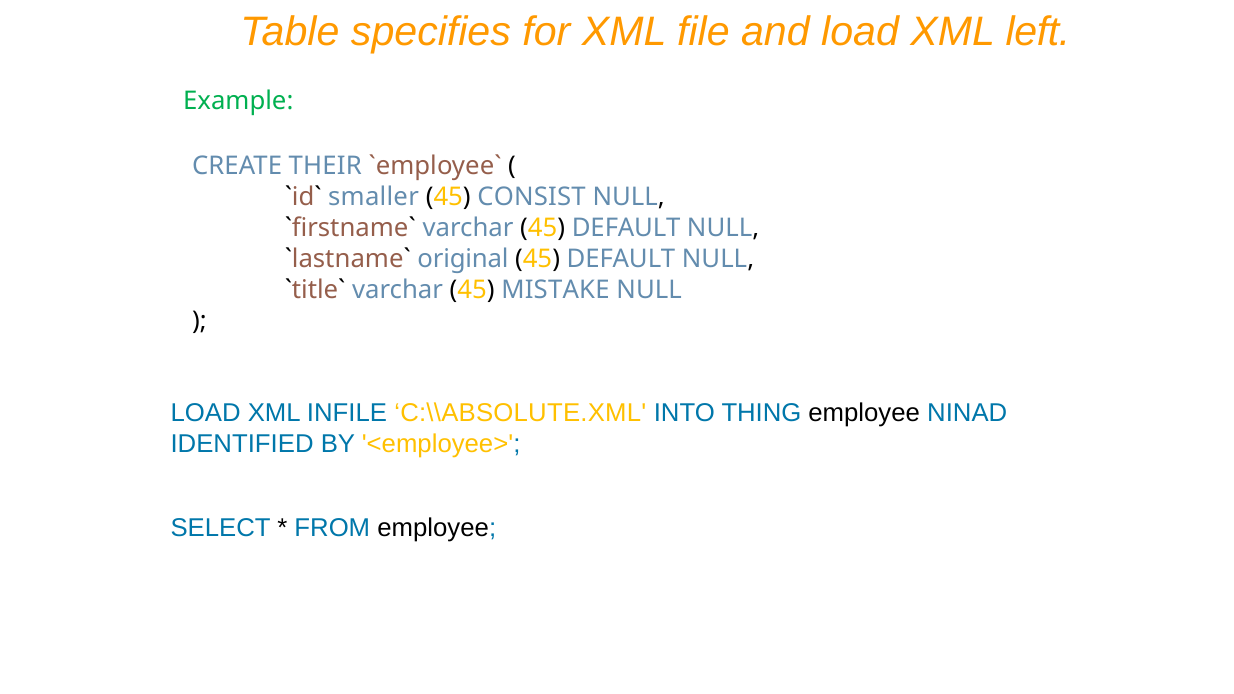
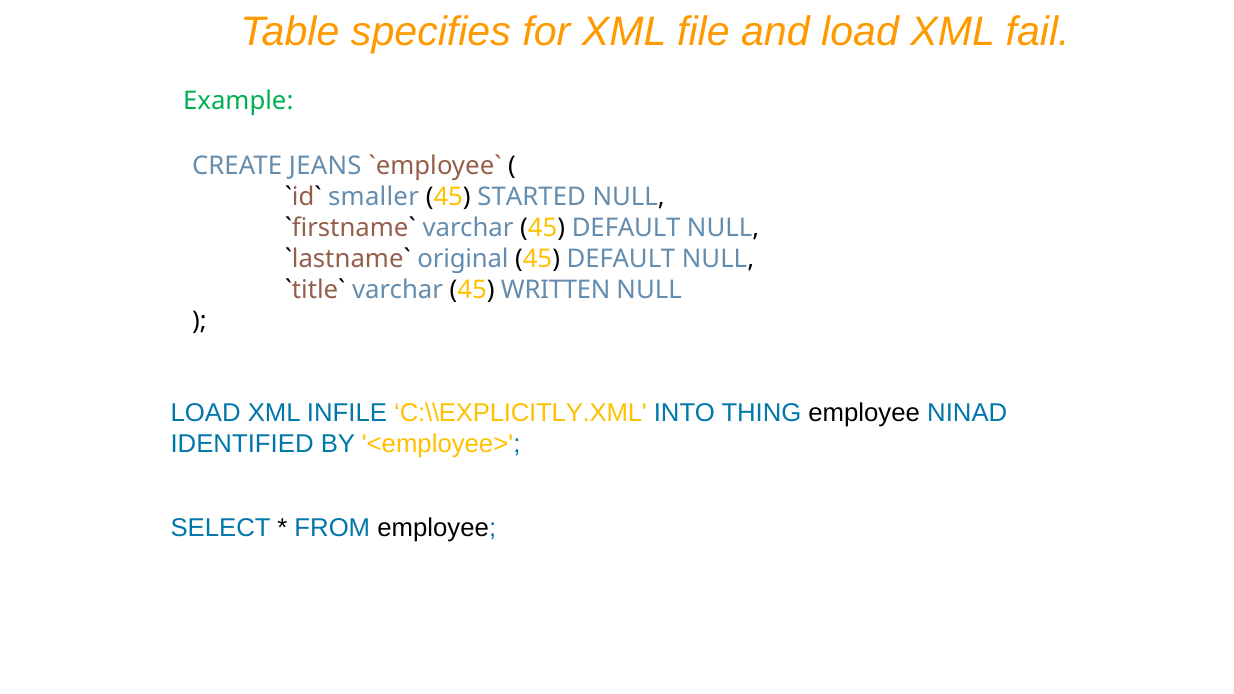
left: left -> fail
THEIR: THEIR -> JEANS
CONSIST: CONSIST -> STARTED
MISTAKE: MISTAKE -> WRITTEN
C:\\ABSOLUTE.XML: C:\\ABSOLUTE.XML -> C:\\EXPLICITLY.XML
